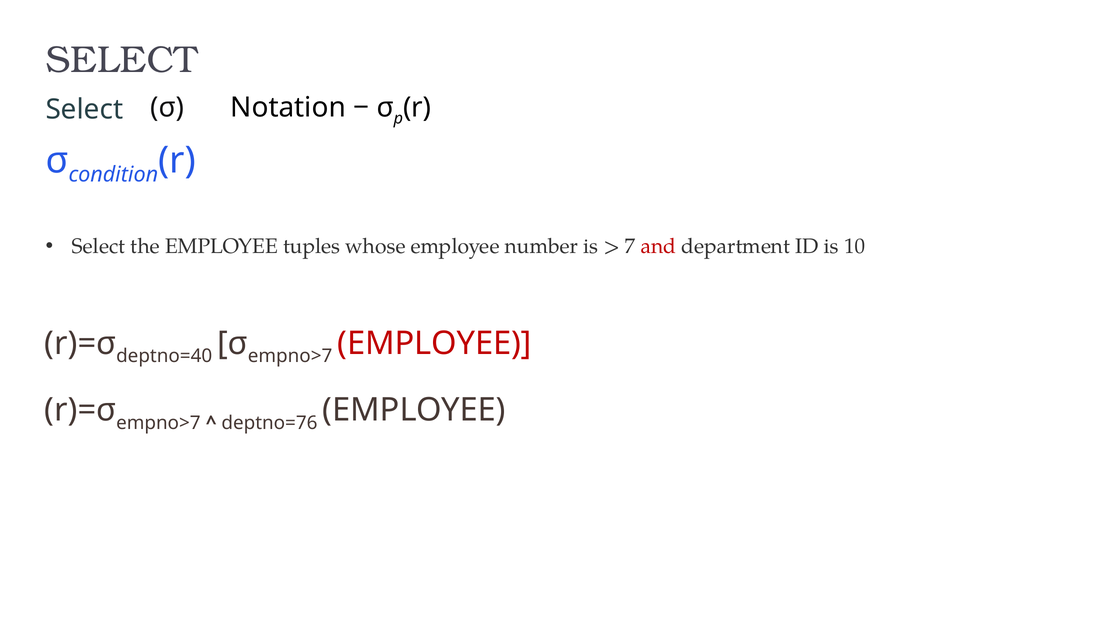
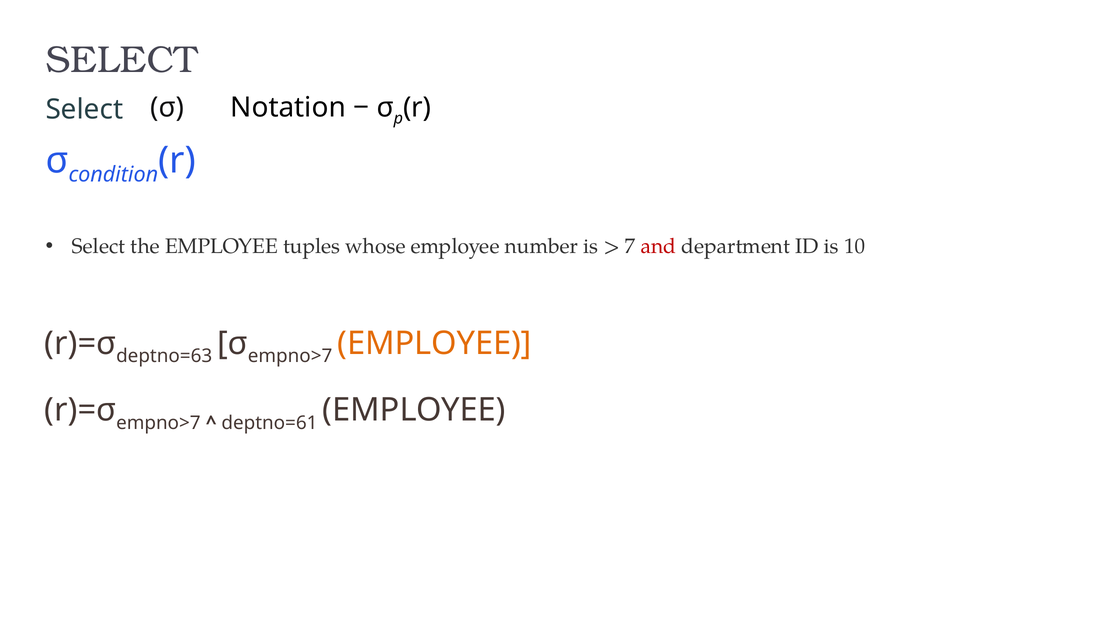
deptno=40: deptno=40 -> deptno=63
EMPLOYEE at (435, 343) colour: red -> orange
deptno=76: deptno=76 -> deptno=61
